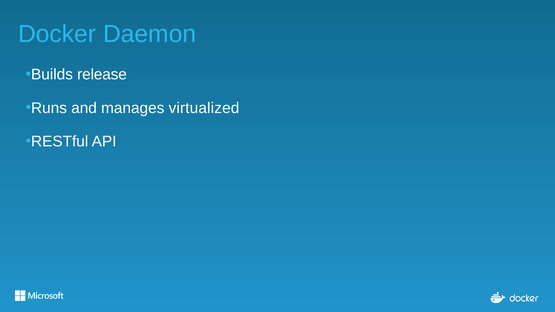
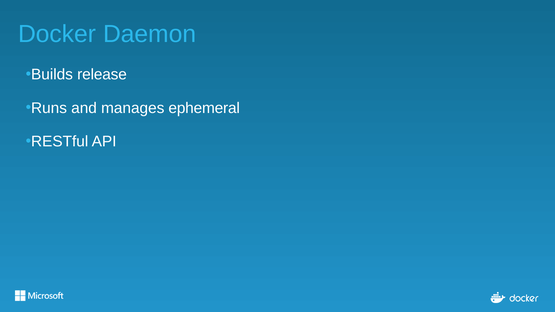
virtualized: virtualized -> ephemeral
